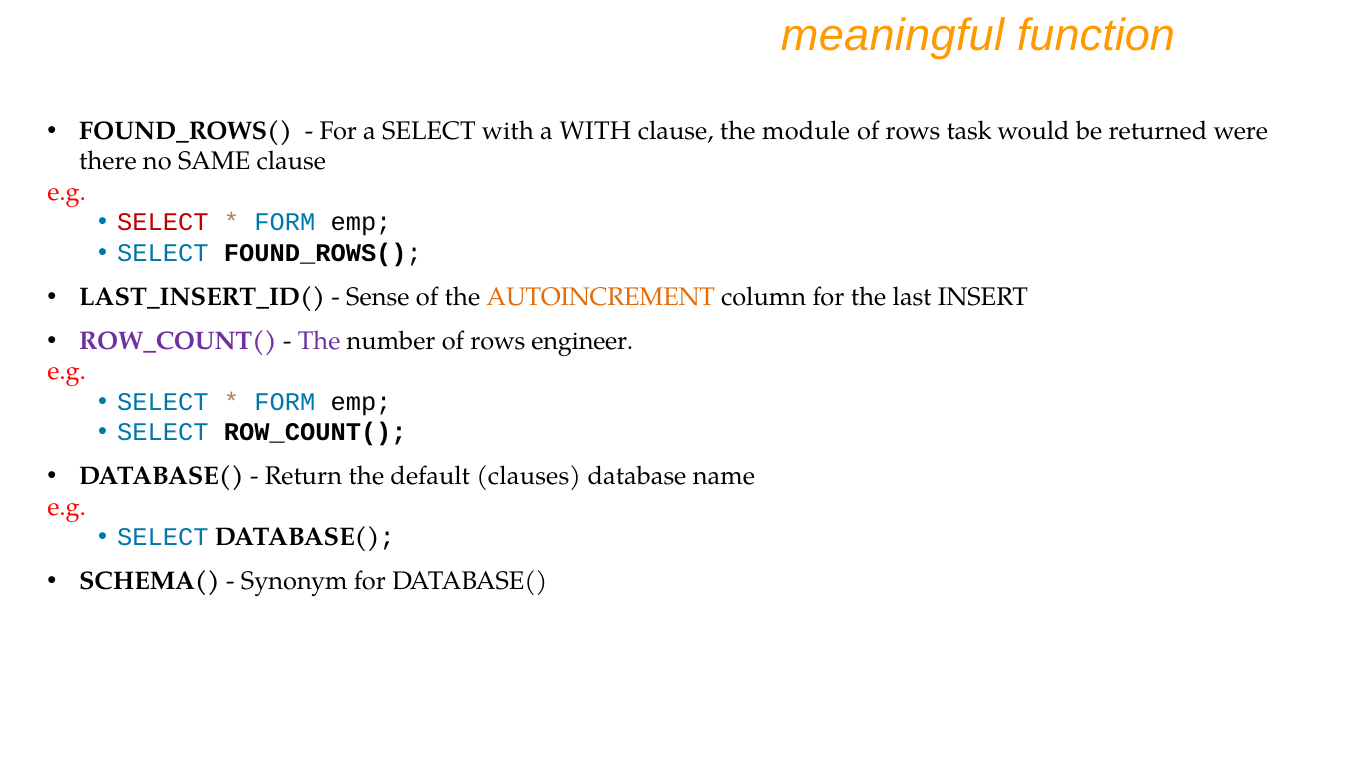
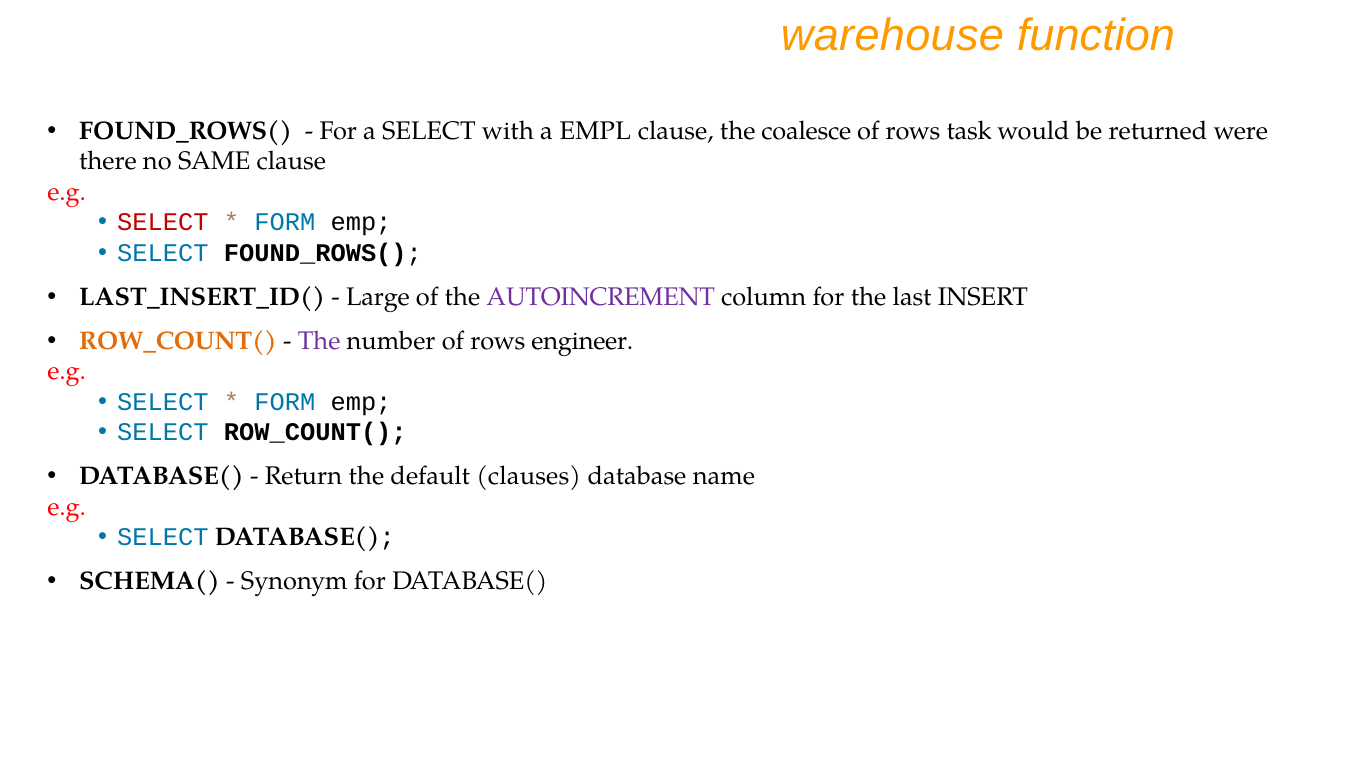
meaningful: meaningful -> warehouse
a WITH: WITH -> EMPL
module: module -> coalesce
Sense: Sense -> Large
AUTOINCREMENT colour: orange -> purple
ROW_COUNT( at (178, 341) colour: purple -> orange
